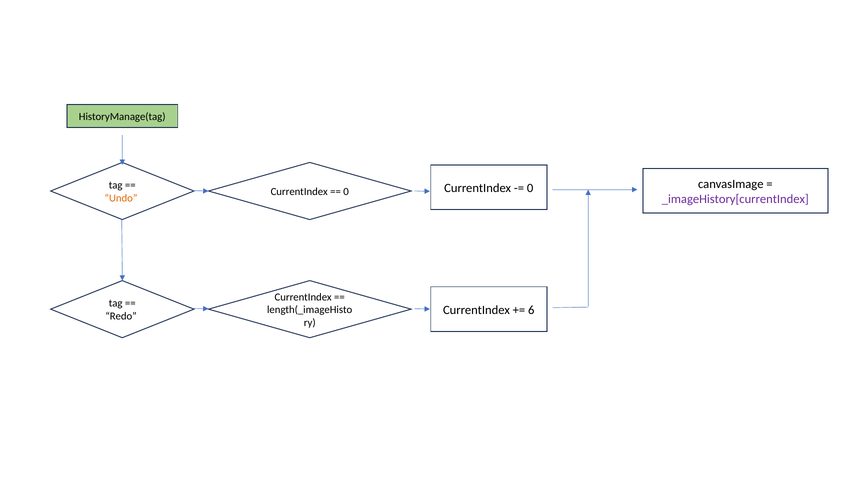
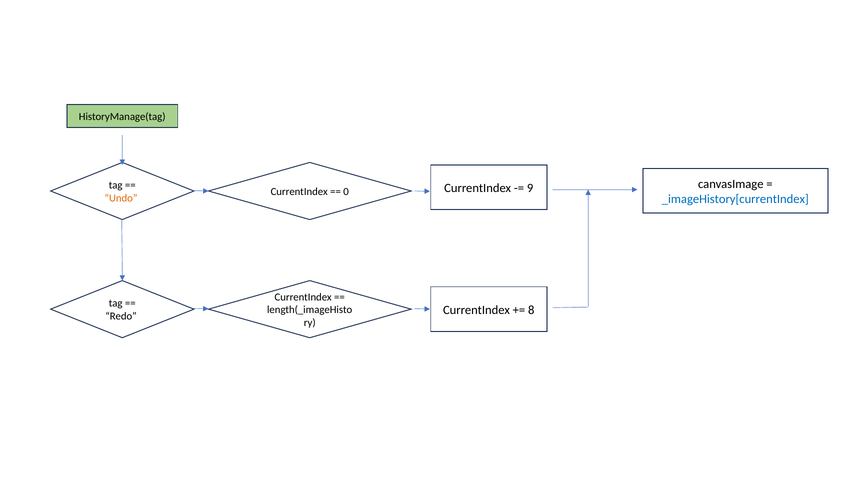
0 at (530, 188): 0 -> 9
_imageHistory[currentIndex colour: purple -> blue
6: 6 -> 8
